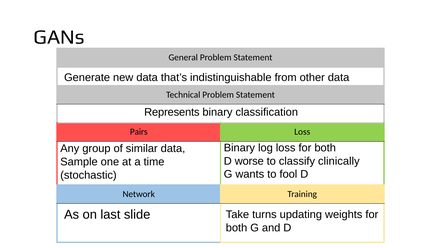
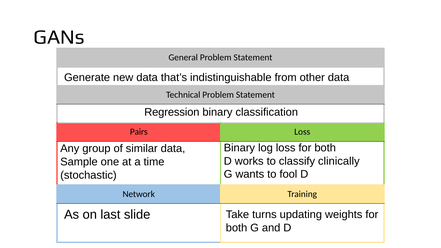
Represents: Represents -> Regression
worse: worse -> works
